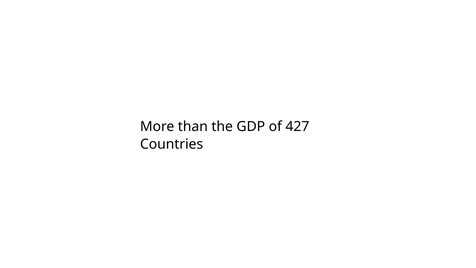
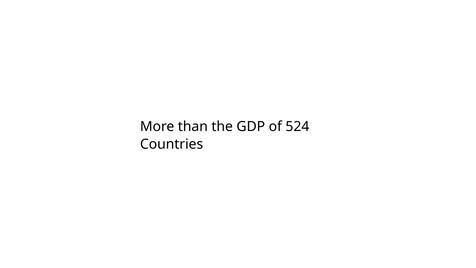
427: 427 -> 524
